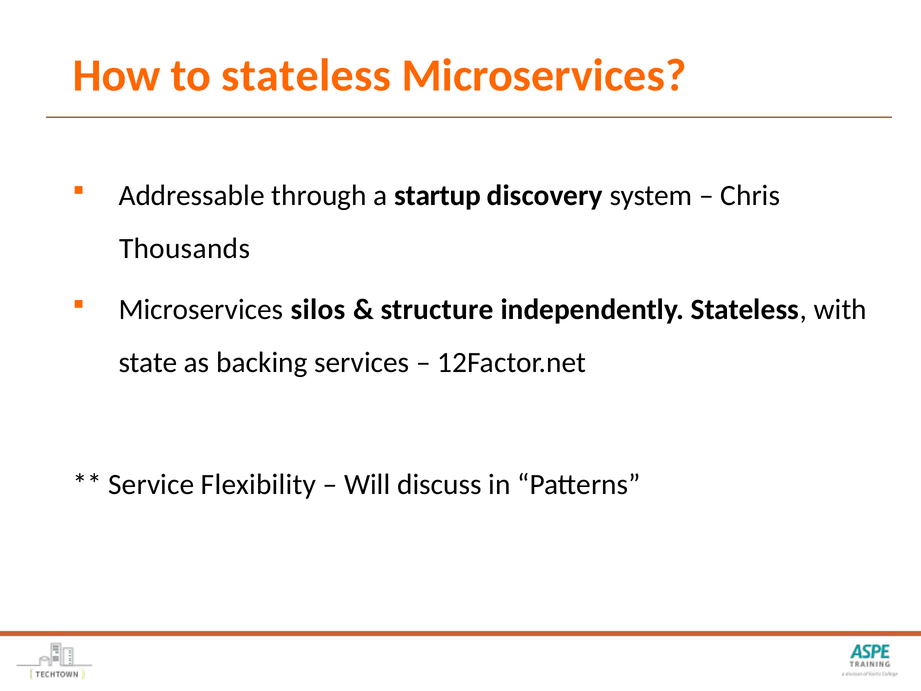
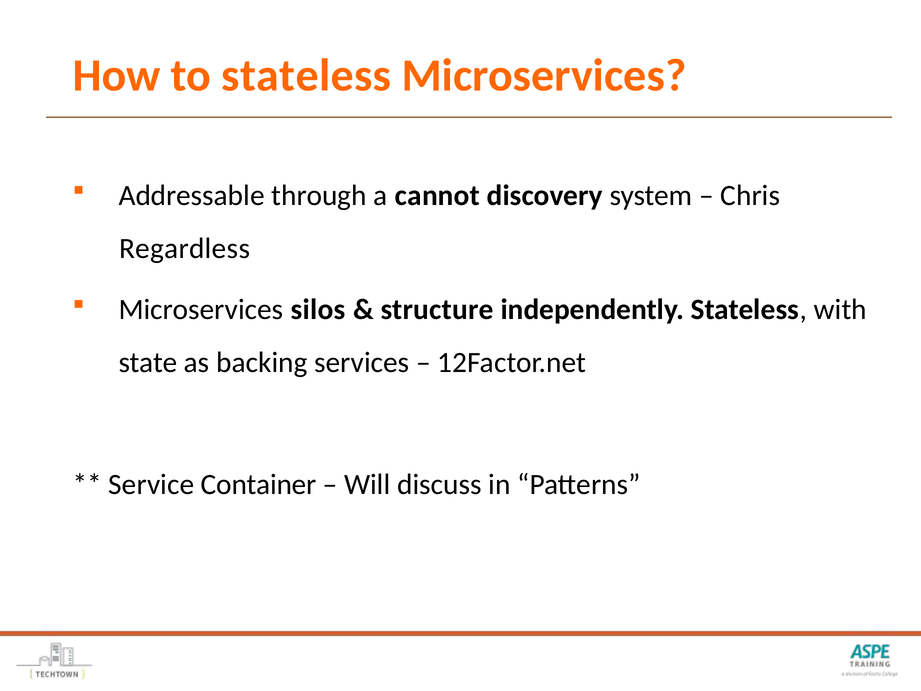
startup: startup -> cannot
Thousands: Thousands -> Regardless
Flexibility: Flexibility -> Container
